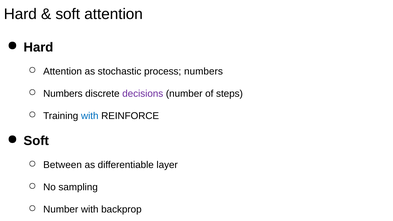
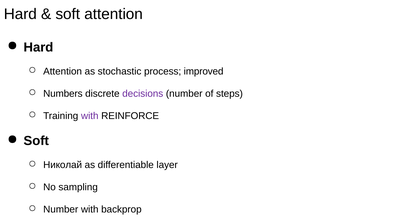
process numbers: numbers -> improved
with at (90, 116) colour: blue -> purple
Between: Between -> Николай
